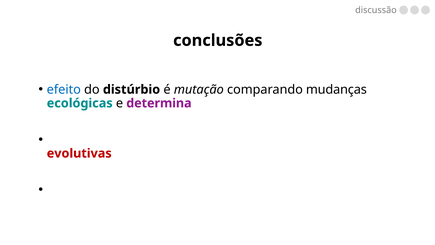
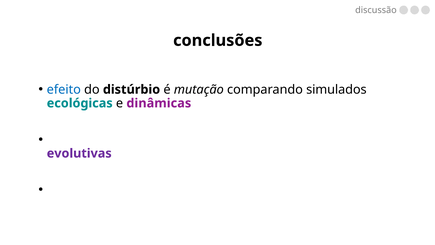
mudanças: mudanças -> simulados
e determina: determina -> dinâmicas
evolutivas at (79, 153) colour: red -> purple
